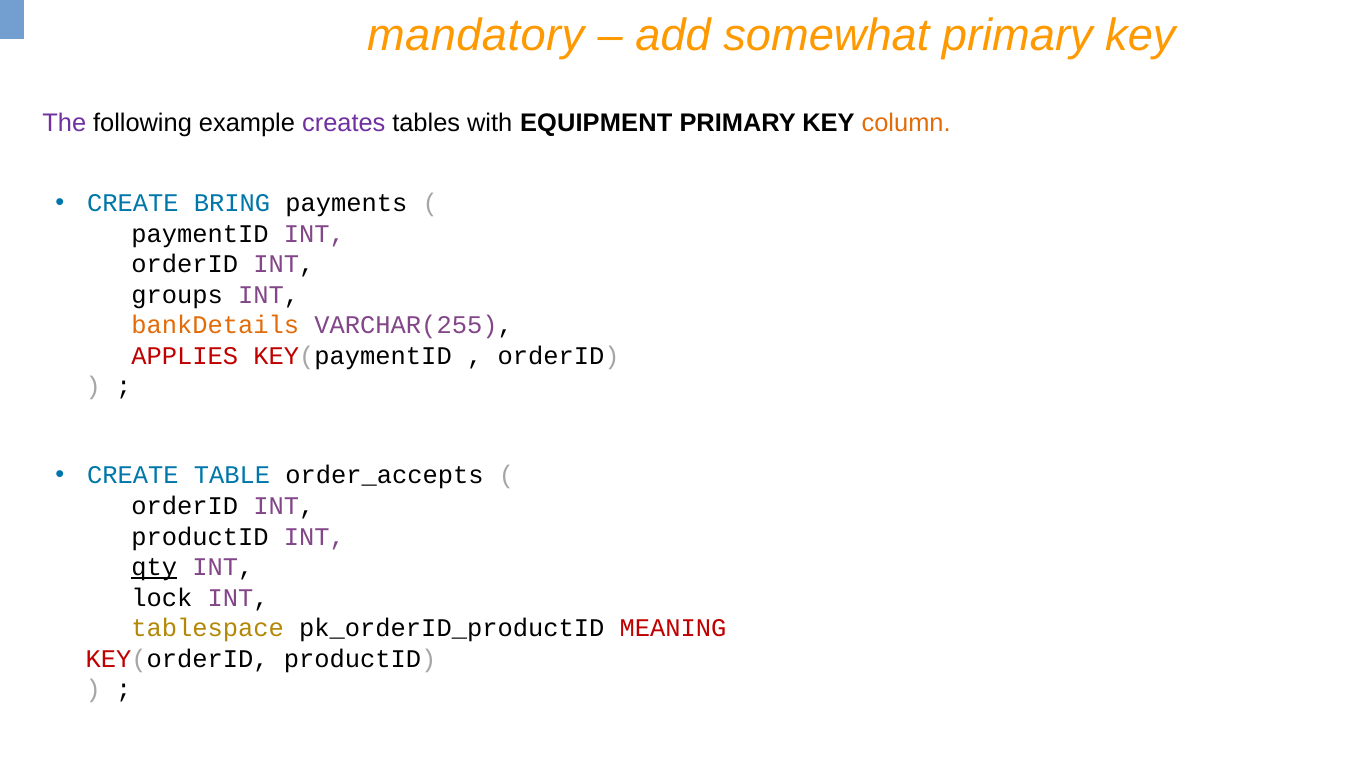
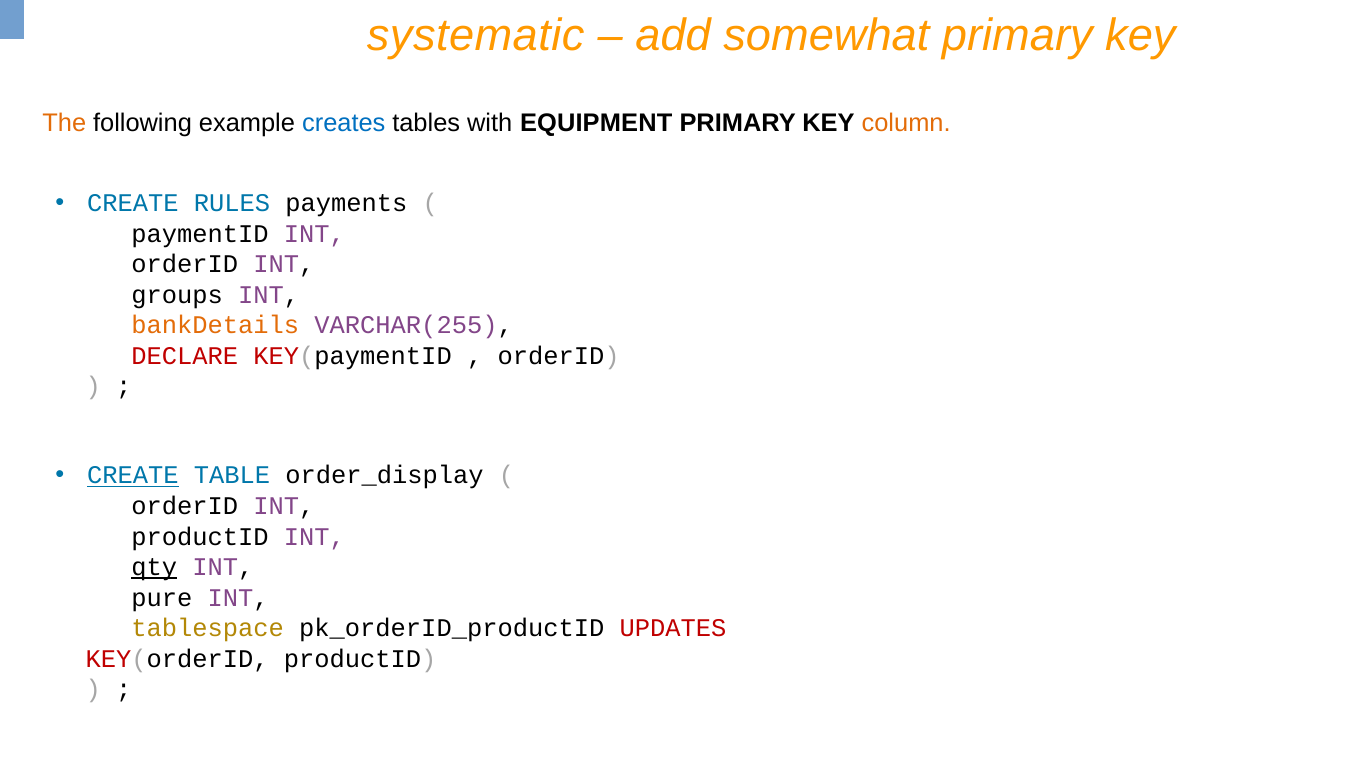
mandatory: mandatory -> systematic
The colour: purple -> orange
creates colour: purple -> blue
BRING: BRING -> RULES
APPLIES: APPLIES -> DECLARE
CREATE at (133, 475) underline: none -> present
order_accepts: order_accepts -> order_display
lock: lock -> pure
MEANING: MEANING -> UPDATES
